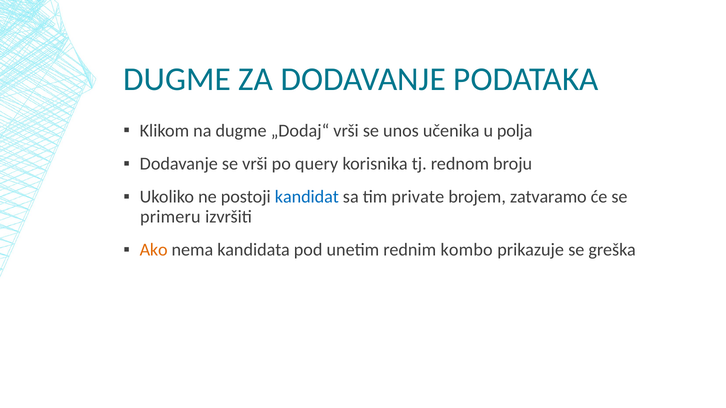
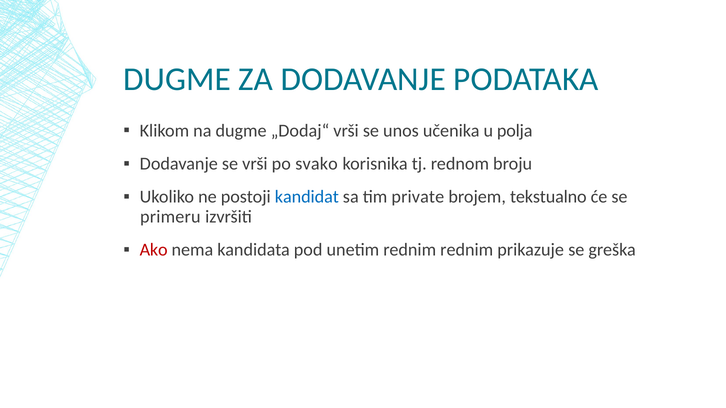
query: query -> svako
zatvaramo: zatvaramo -> tekstualno
Ako colour: orange -> red
rednim kombo: kombo -> rednim
